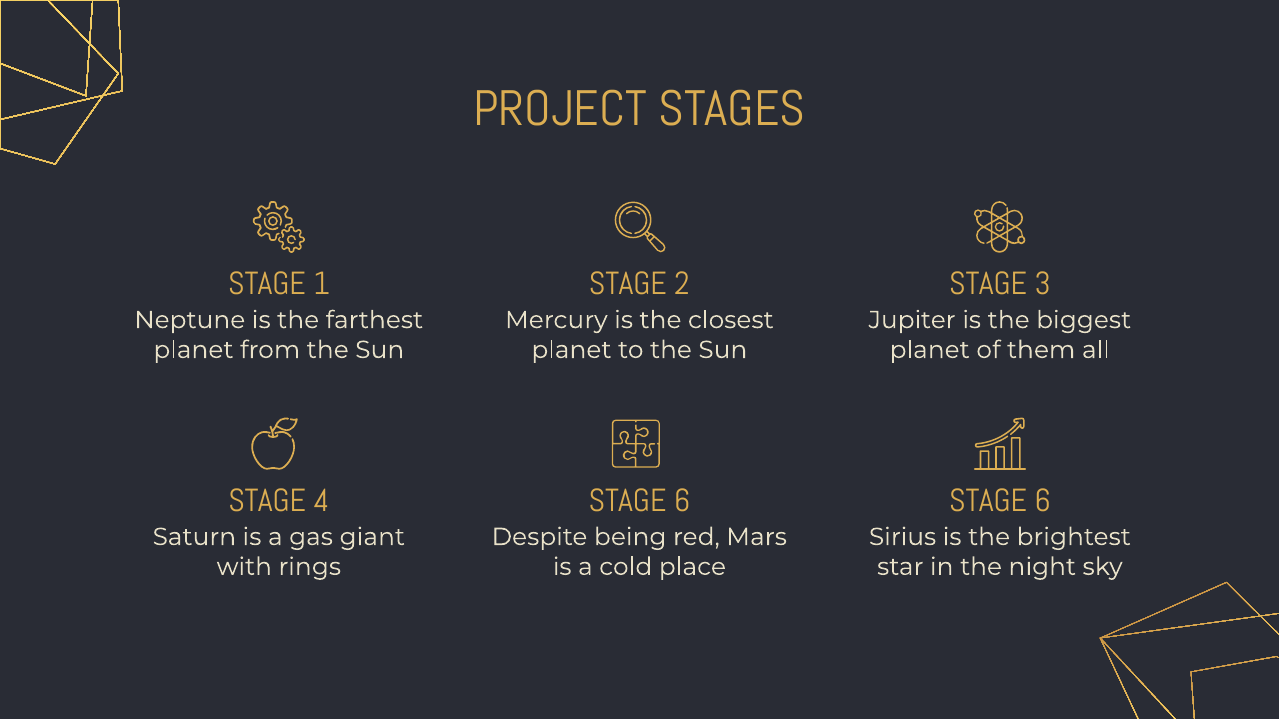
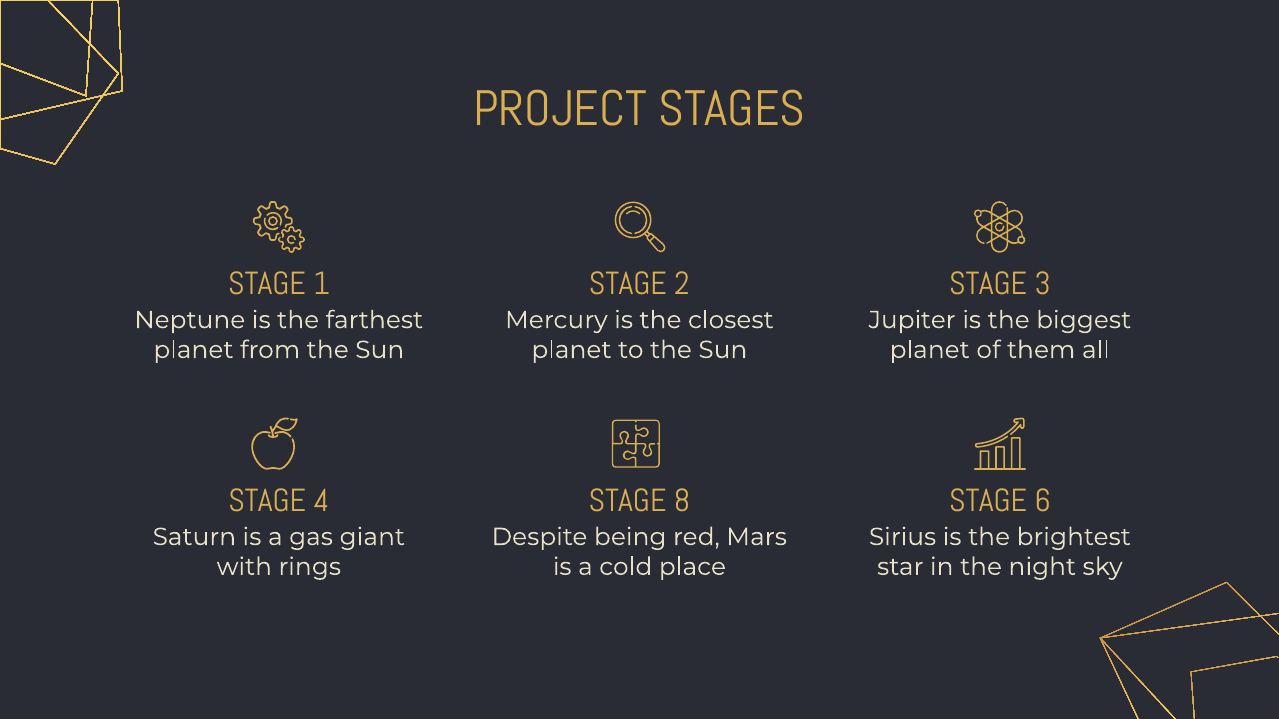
6 at (682, 501): 6 -> 8
